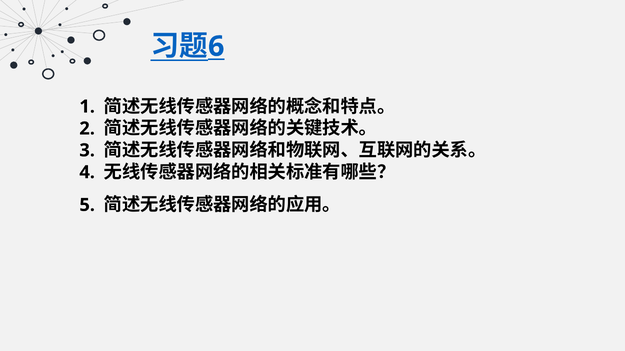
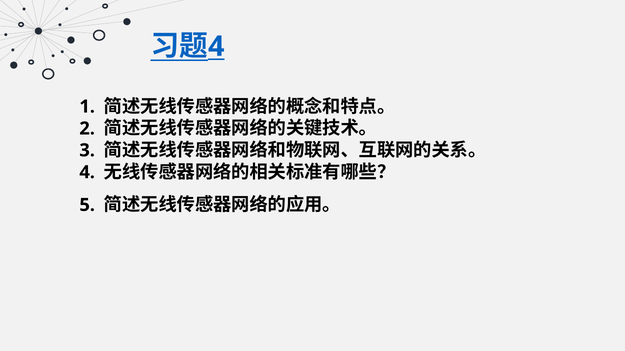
6 at (216, 46): 6 -> 4
